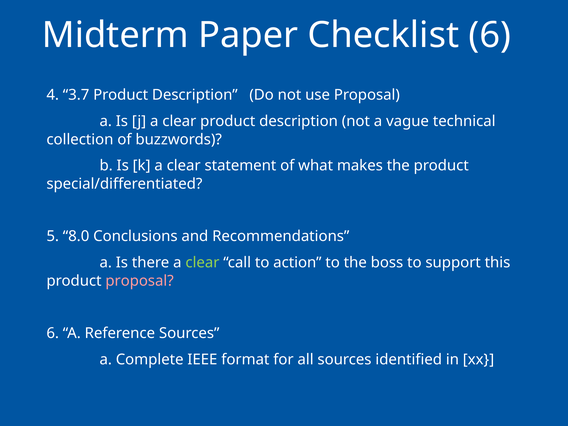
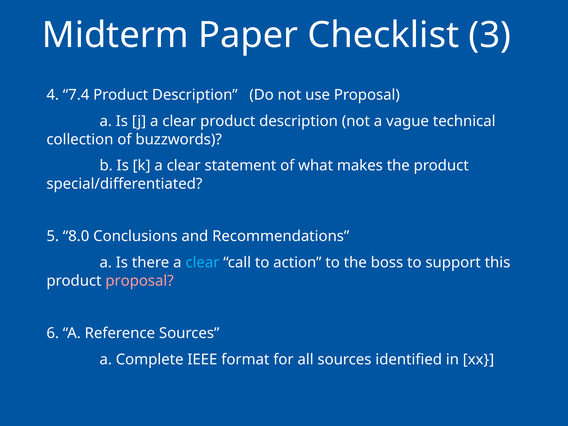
Checklist 6: 6 -> 3
3.7: 3.7 -> 7.4
clear at (202, 263) colour: light green -> light blue
